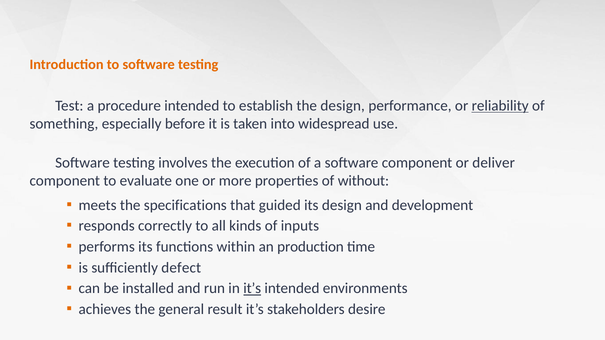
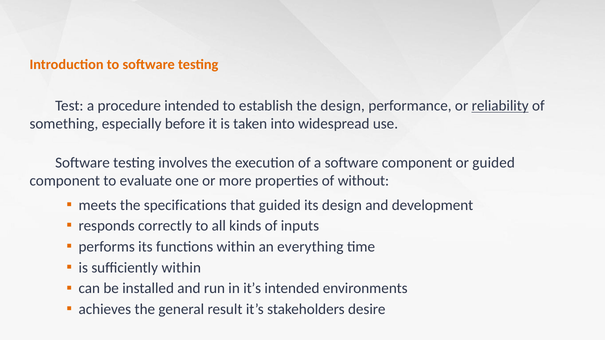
or deliver: deliver -> guided
production: production -> everything
sufficiently defect: defect -> within
it’s at (252, 289) underline: present -> none
